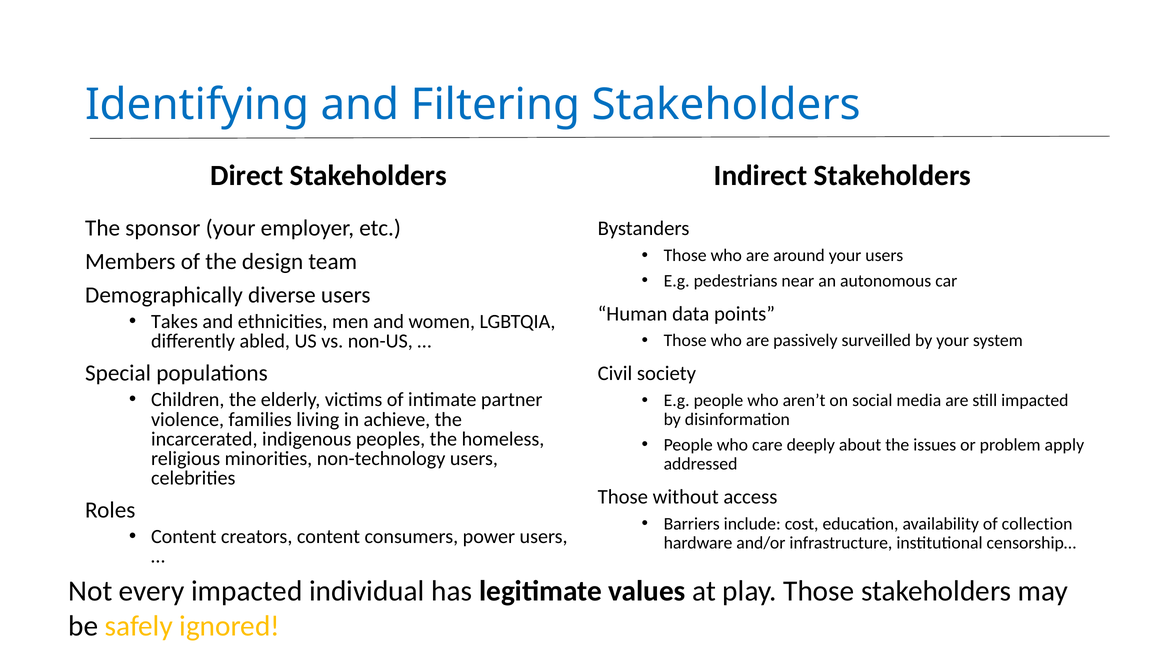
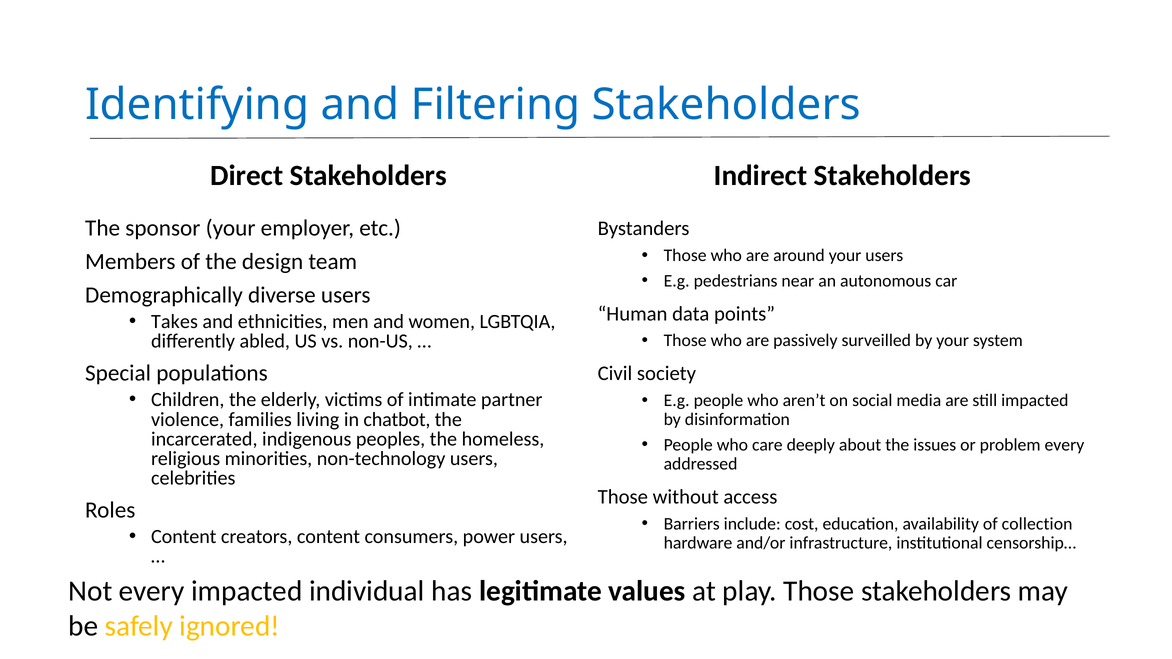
achieve: achieve -> chatbot
problem apply: apply -> every
